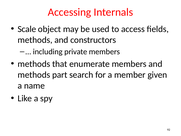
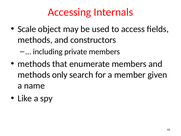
part: part -> only
